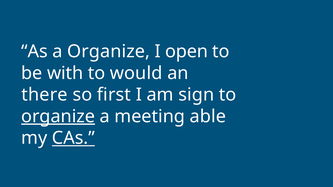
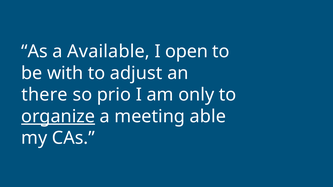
a Organize: Organize -> Available
would: would -> adjust
first: first -> prio
sign: sign -> only
CAs underline: present -> none
